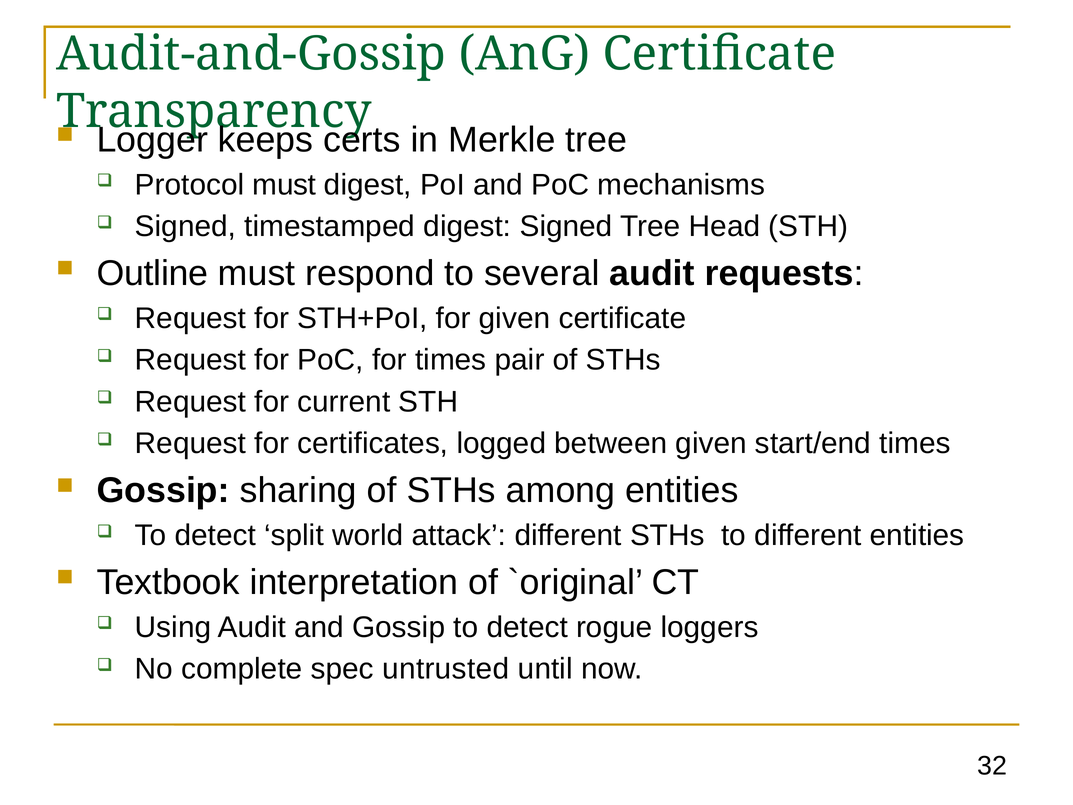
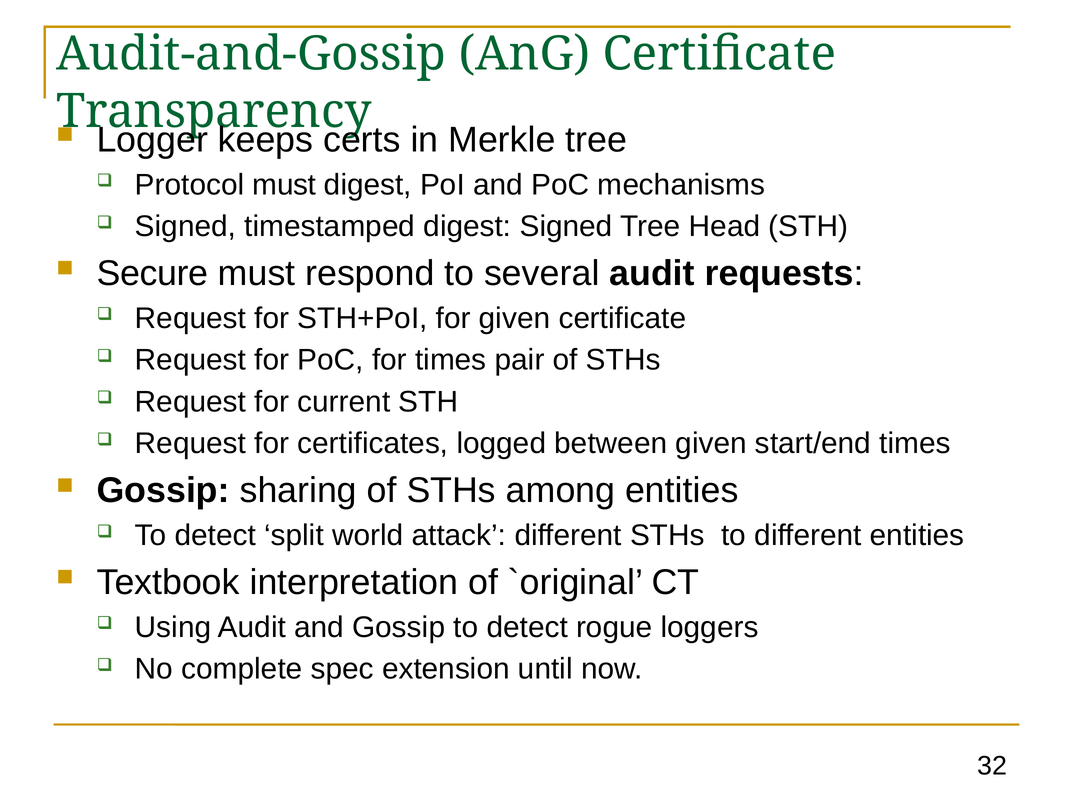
Outline: Outline -> Secure
untrusted: untrusted -> extension
